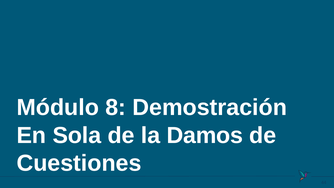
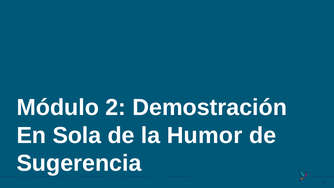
8: 8 -> 2
Damos: Damos -> Humor
Cuestiones: Cuestiones -> Sugerencia
